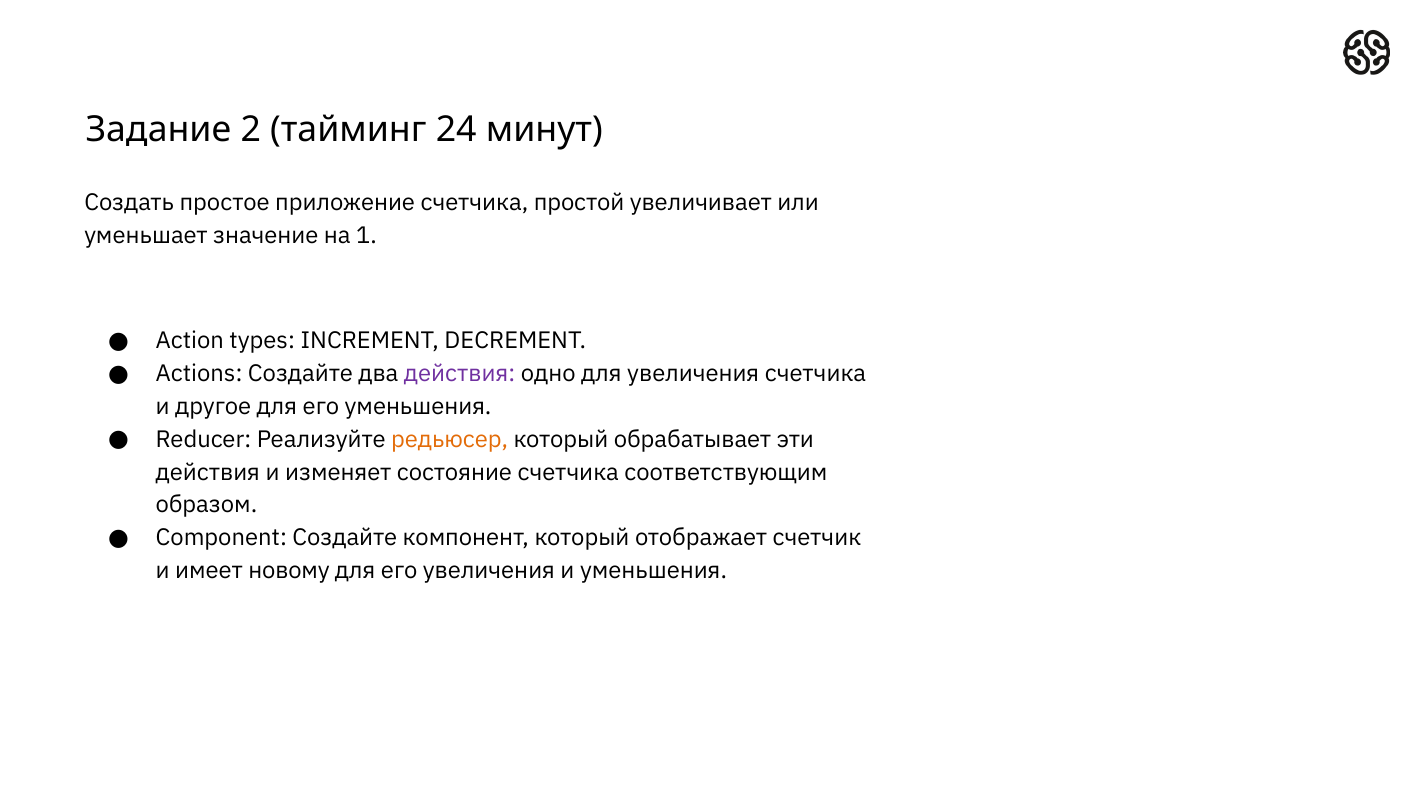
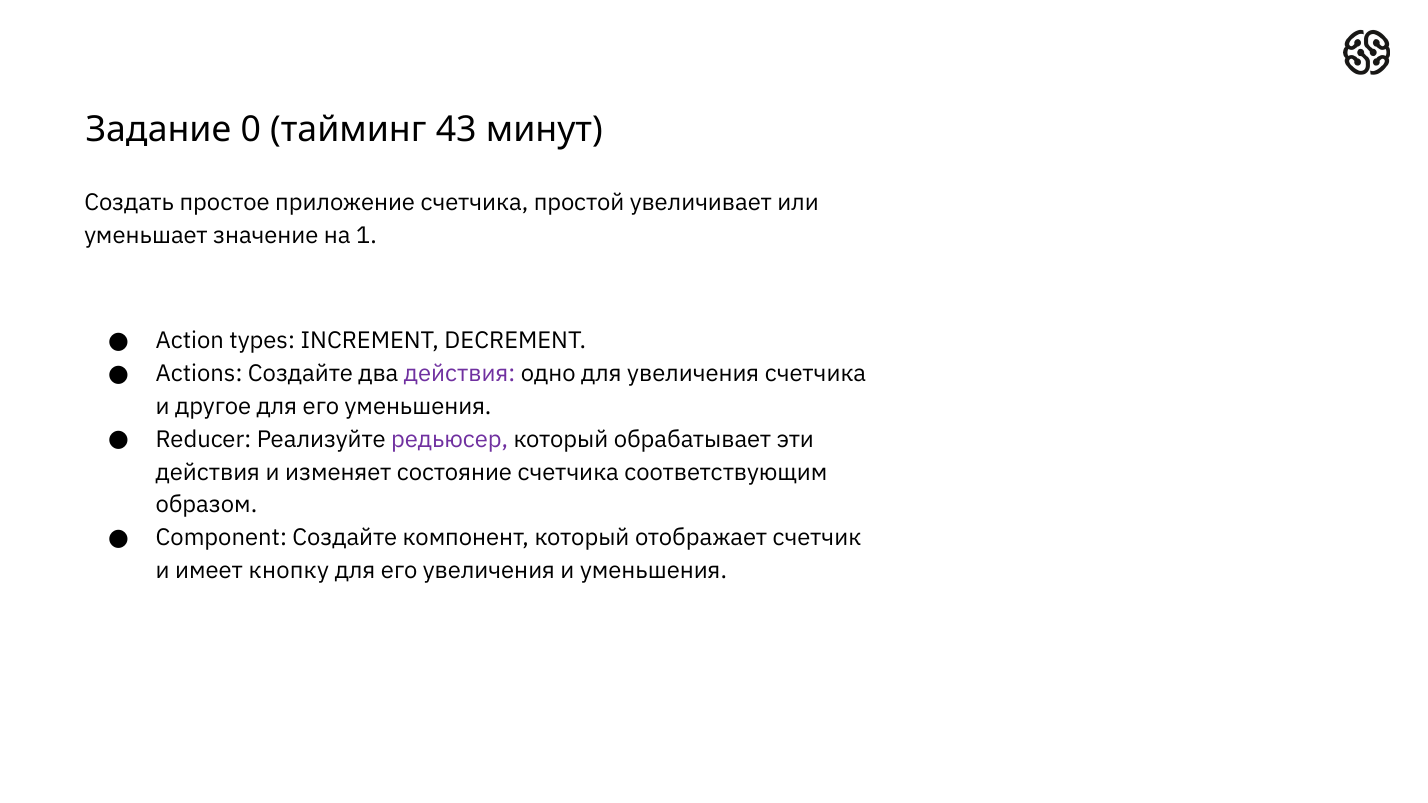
2: 2 -> 0
24: 24 -> 43
редьюсер colour: orange -> purple
новому: новому -> кнопку
